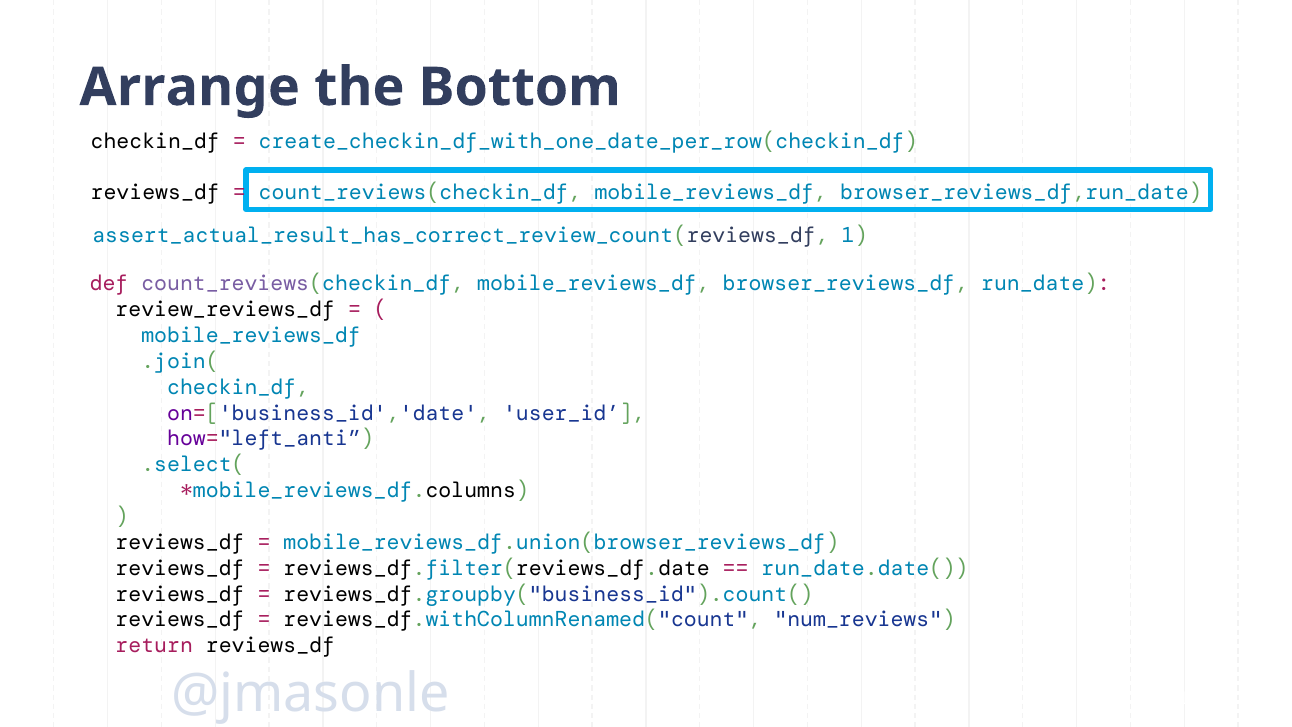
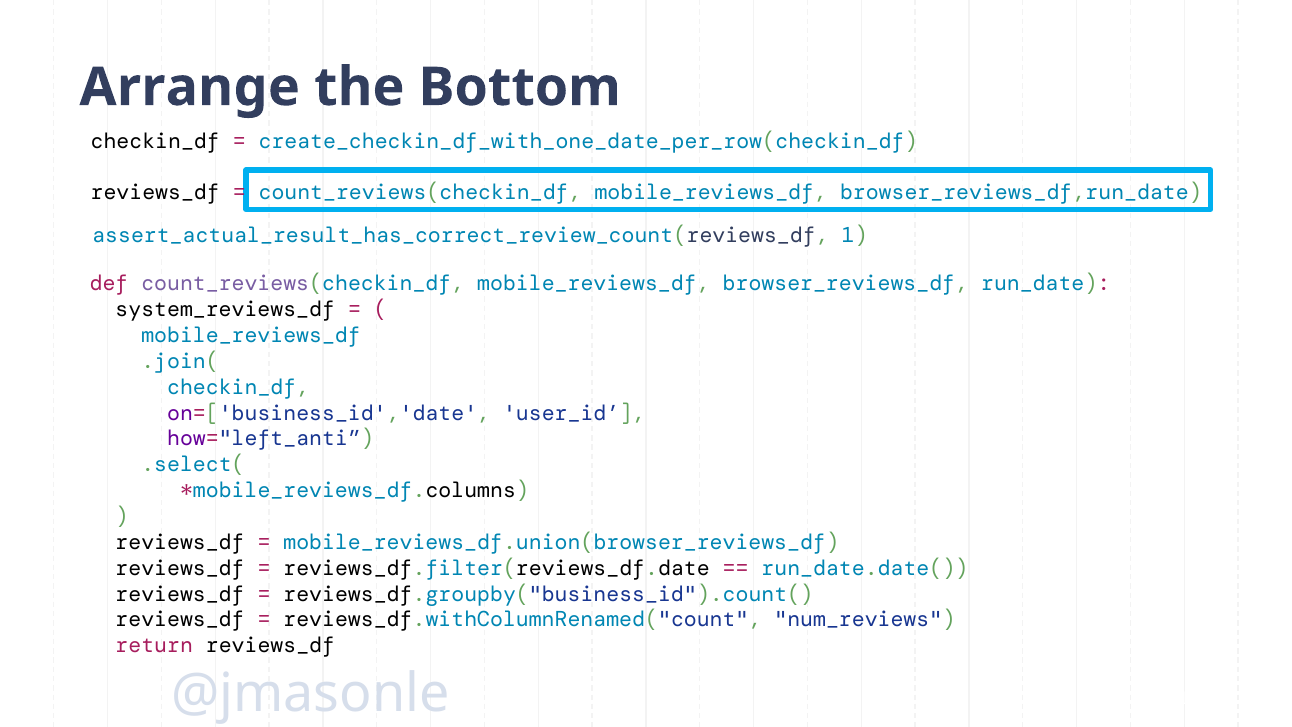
review_reviews_df: review_reviews_df -> system_reviews_df
